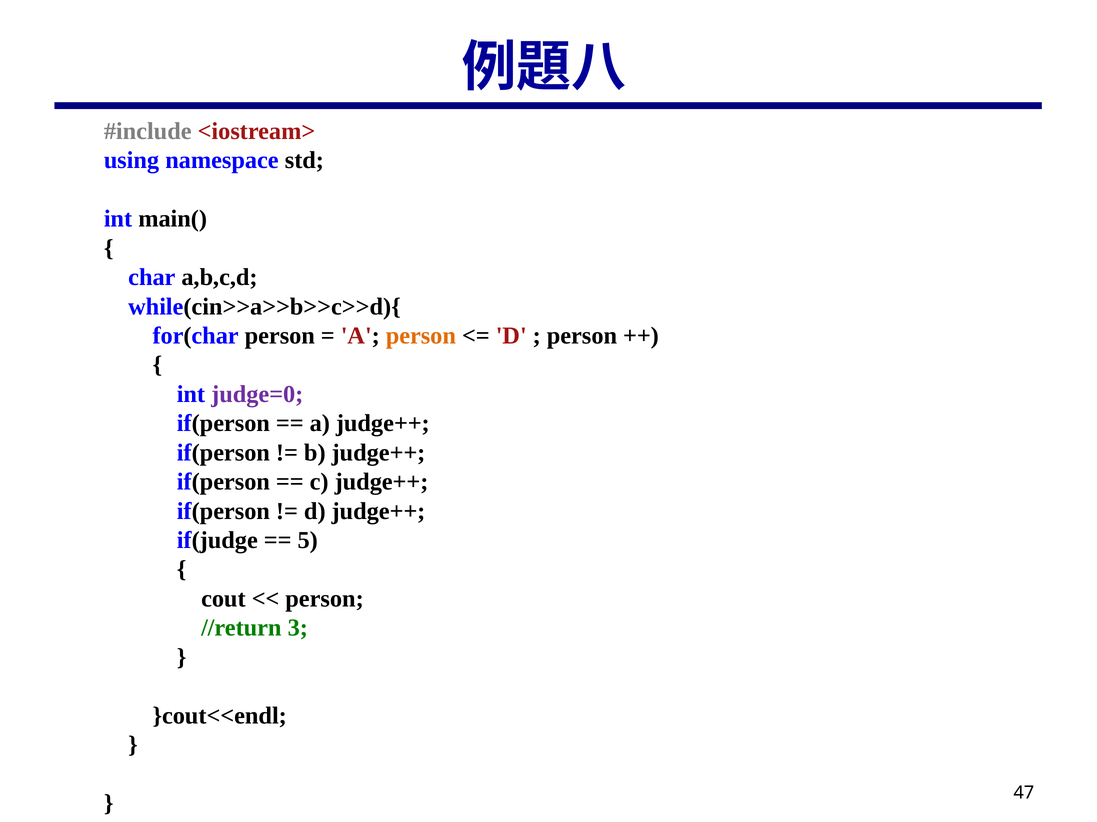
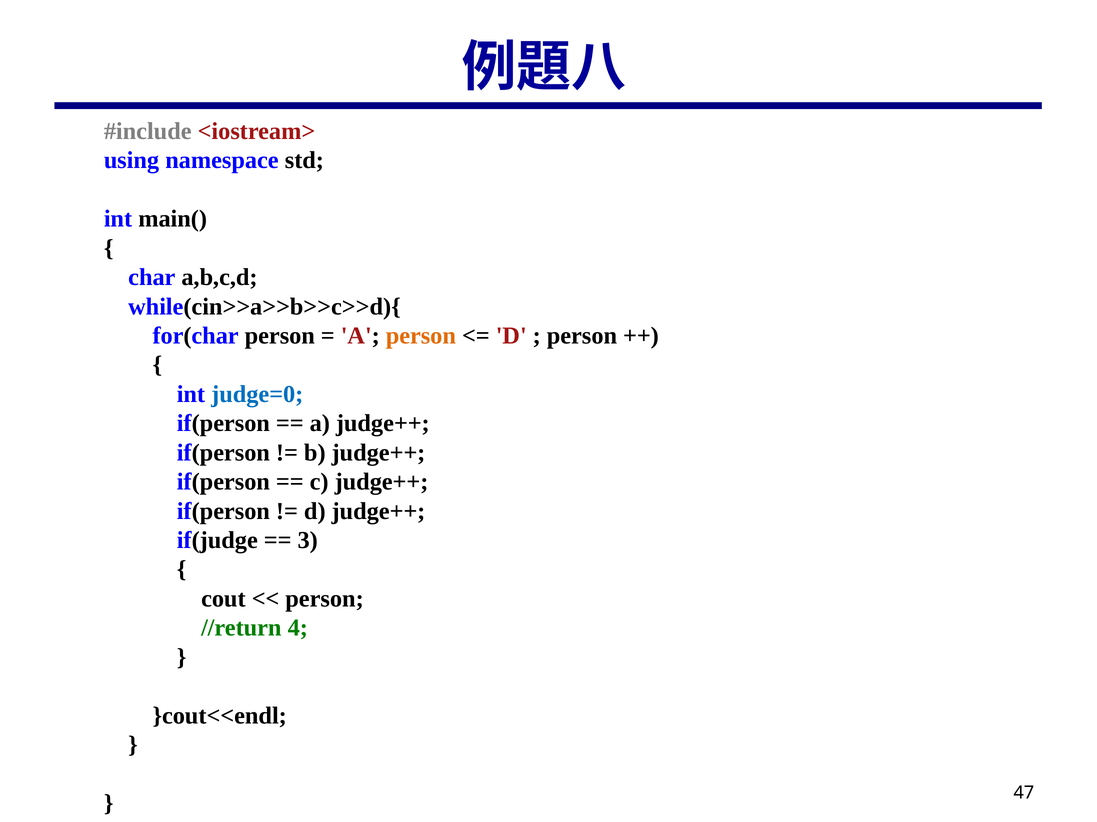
judge=0 colour: purple -> blue
5: 5 -> 3
3: 3 -> 4
